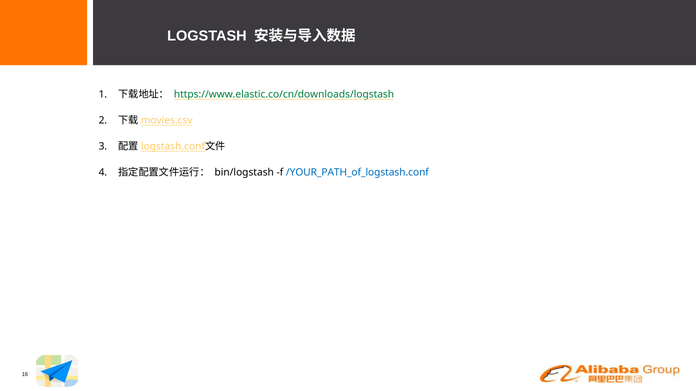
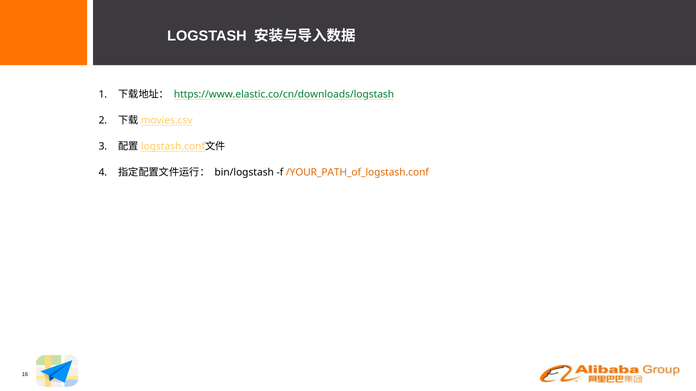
/YOUR_PATH_of_logstash.conf colour: blue -> orange
